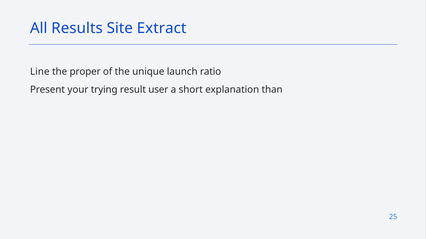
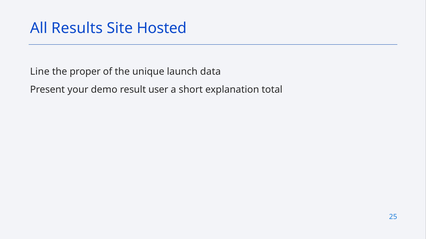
Extract: Extract -> Hosted
ratio: ratio -> data
trying: trying -> demo
than: than -> total
